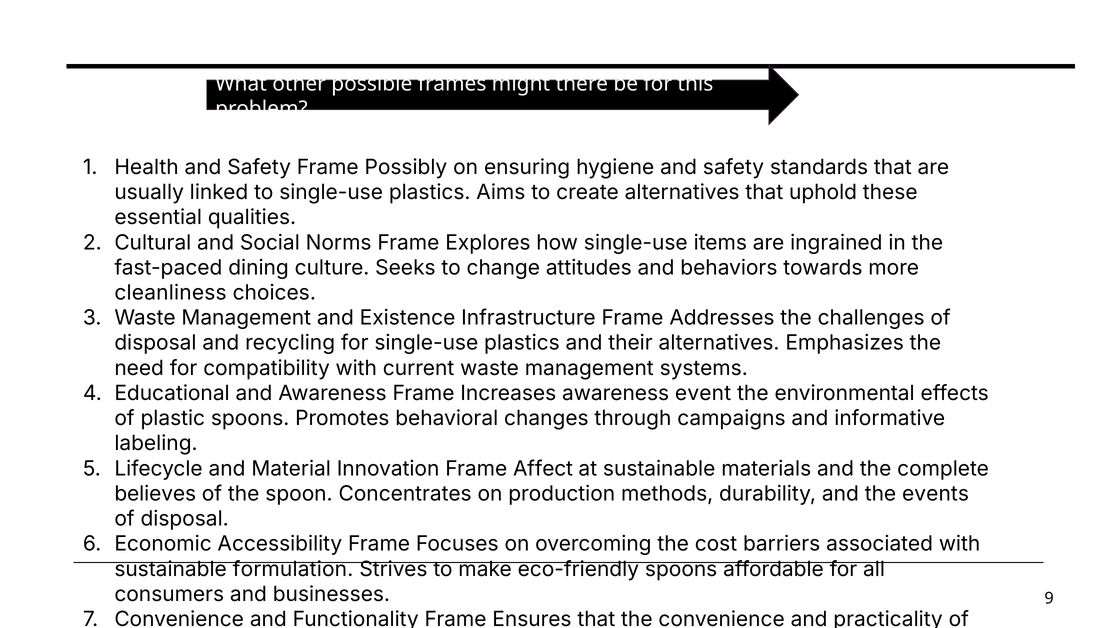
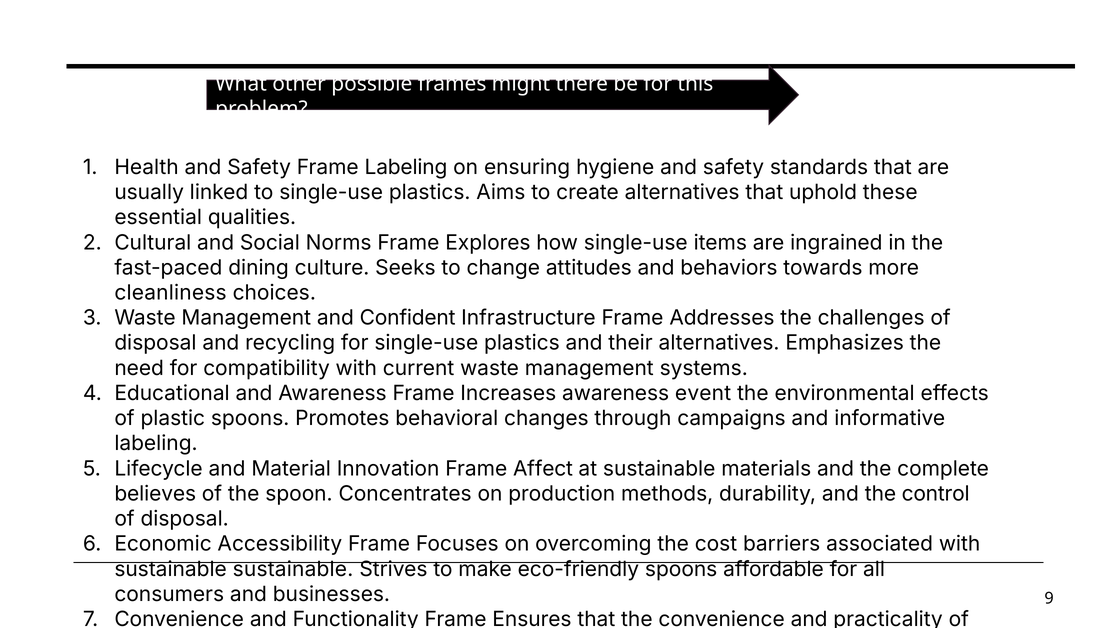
Frame Possibly: Possibly -> Labeling
Existence: Existence -> Confident
events: events -> control
sustainable formulation: formulation -> sustainable
